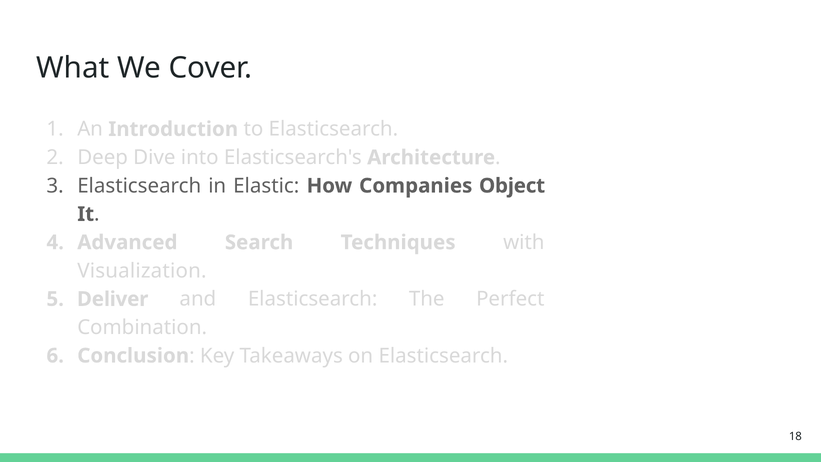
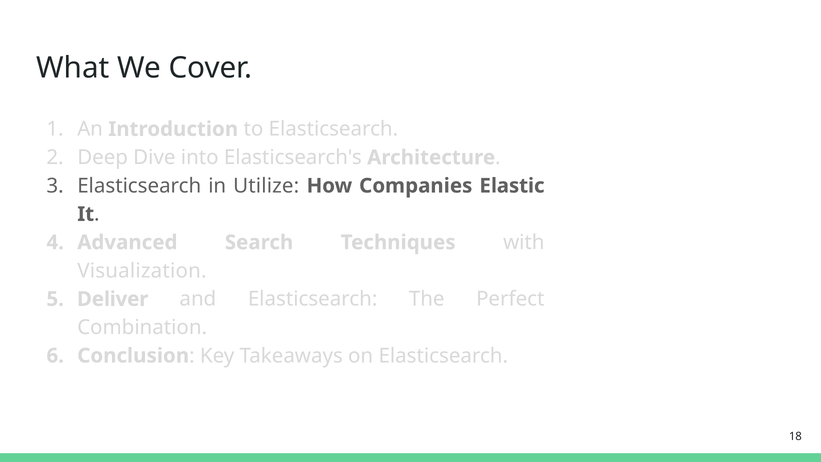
Elastic: Elastic -> Utilize
Object: Object -> Elastic
